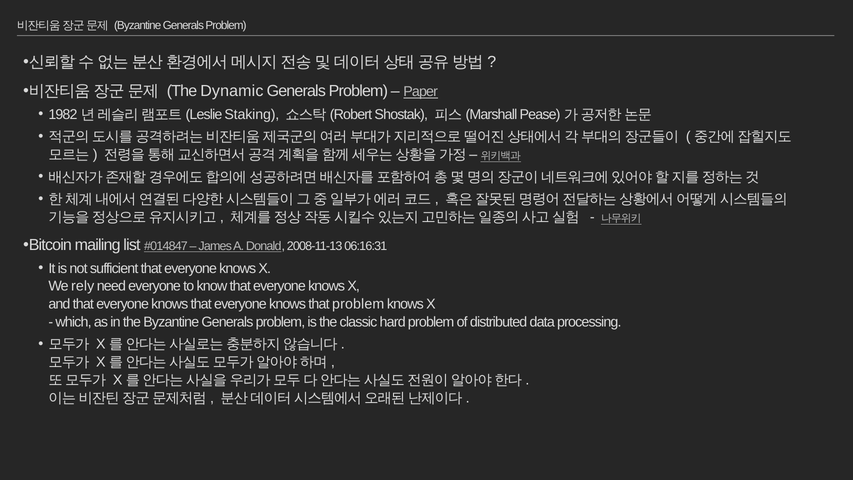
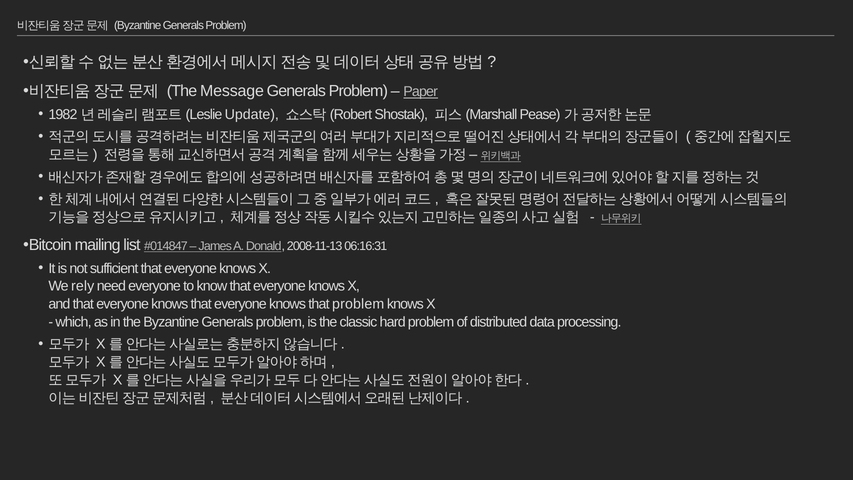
Dynamic: Dynamic -> Message
Staking: Staking -> Update
